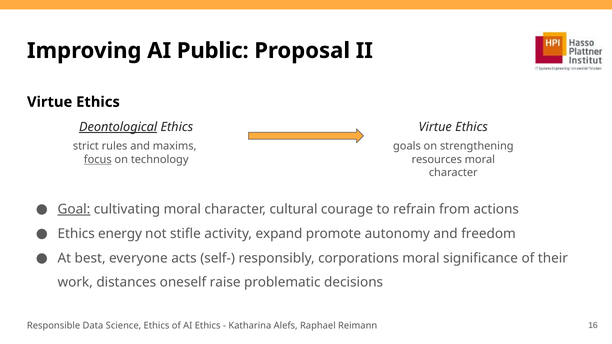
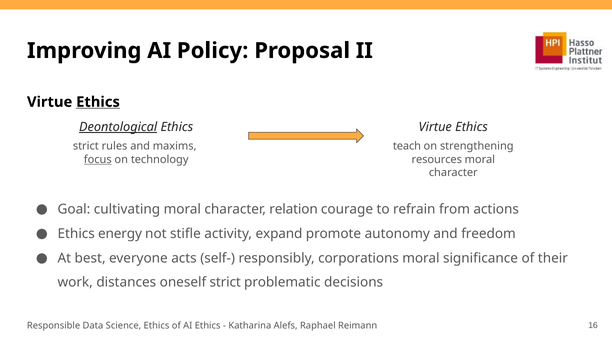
Public: Public -> Policy
Ethics at (98, 102) underline: none -> present
goals: goals -> teach
Goal underline: present -> none
cultural: cultural -> relation
oneself raise: raise -> strict
